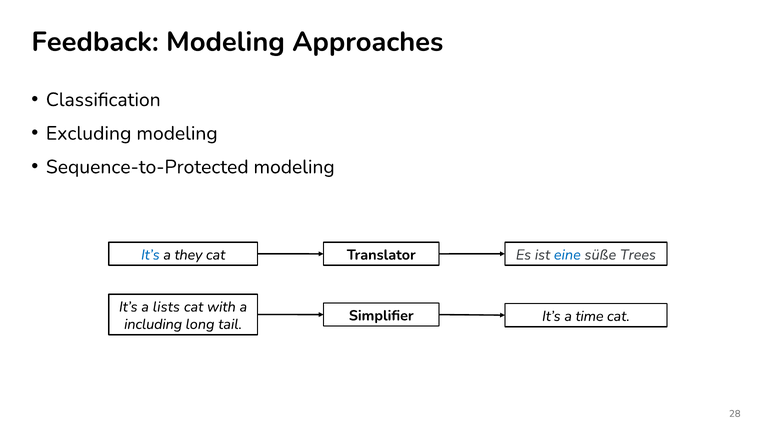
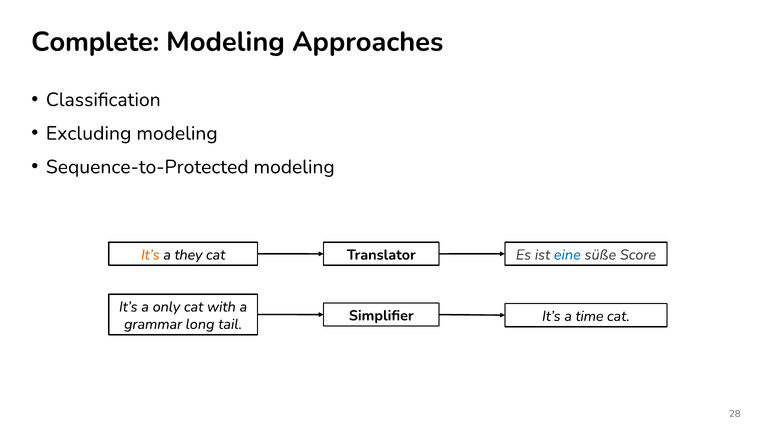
Feedback: Feedback -> Complete
It’s at (150, 255) colour: blue -> orange
Trees: Trees -> Score
lists: lists -> only
including: including -> grammar
